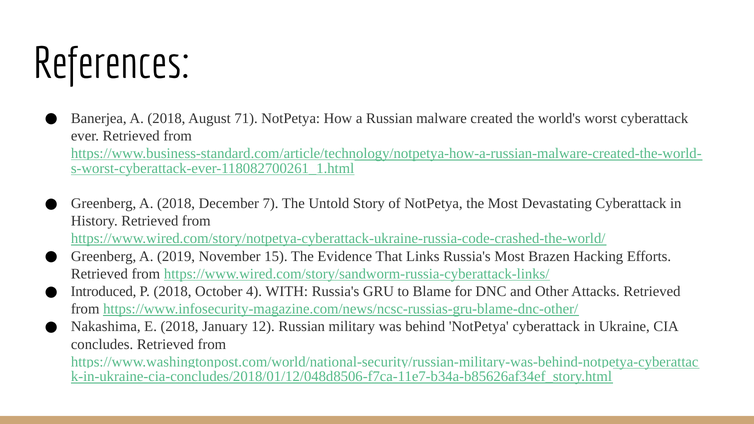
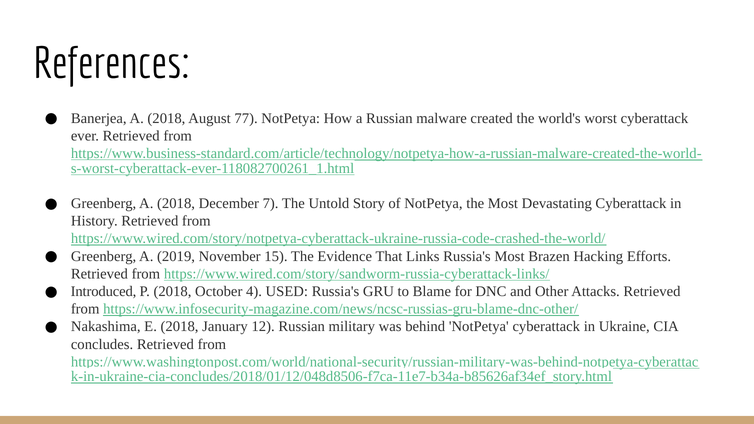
71: 71 -> 77
WITH: WITH -> USED
